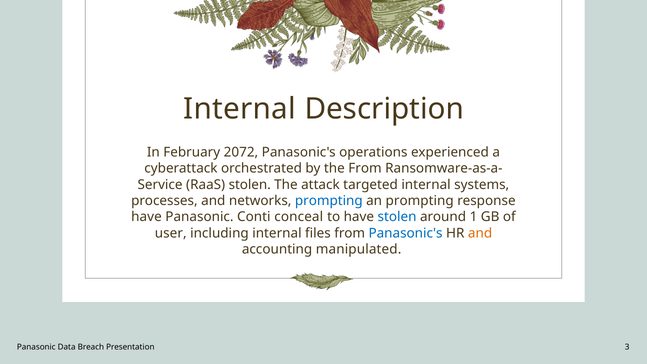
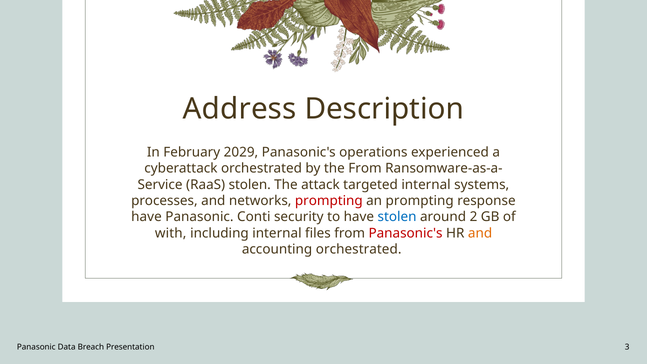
Internal at (240, 109): Internal -> Address
2072: 2072 -> 2029
prompting at (329, 201) colour: blue -> red
conceal: conceal -> security
1: 1 -> 2
user: user -> with
Panasonic's at (406, 233) colour: blue -> red
accounting manipulated: manipulated -> orchestrated
